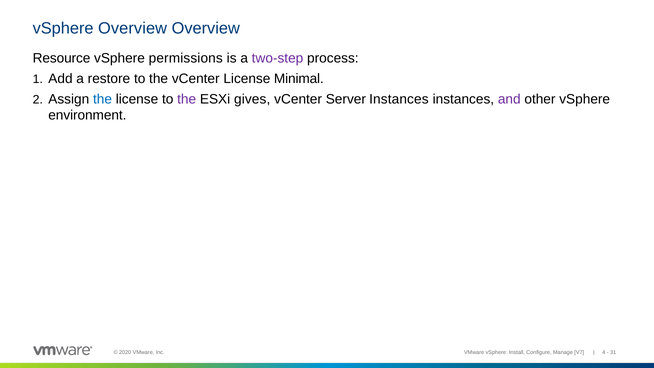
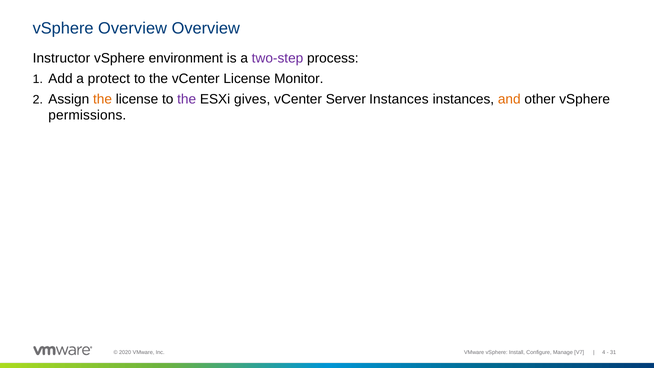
Resource: Resource -> Instructor
permissions: permissions -> environment
restore: restore -> protect
Minimal: Minimal -> Monitor
the at (103, 99) colour: blue -> orange
and colour: purple -> orange
environment: environment -> permissions
